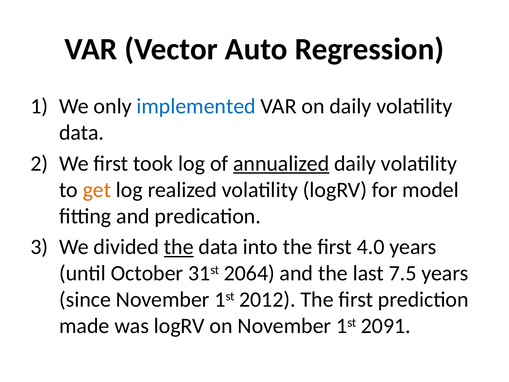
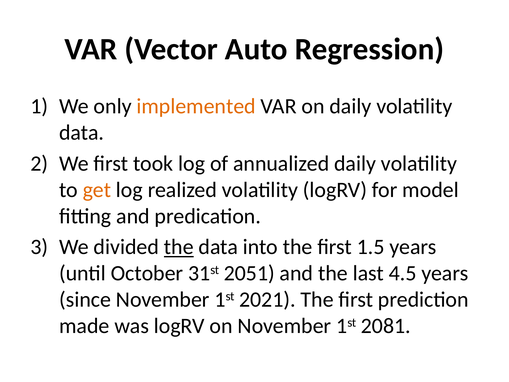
implemented colour: blue -> orange
annualized underline: present -> none
4.0: 4.0 -> 1.5
2064: 2064 -> 2051
7.5: 7.5 -> 4.5
2012: 2012 -> 2021
2091: 2091 -> 2081
